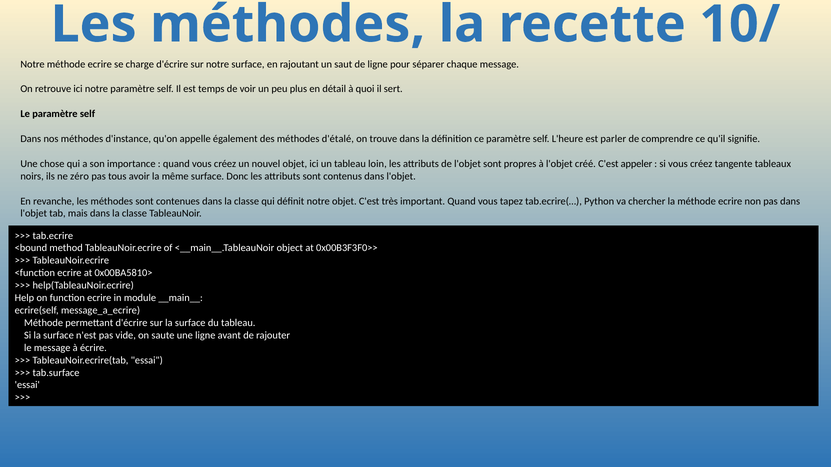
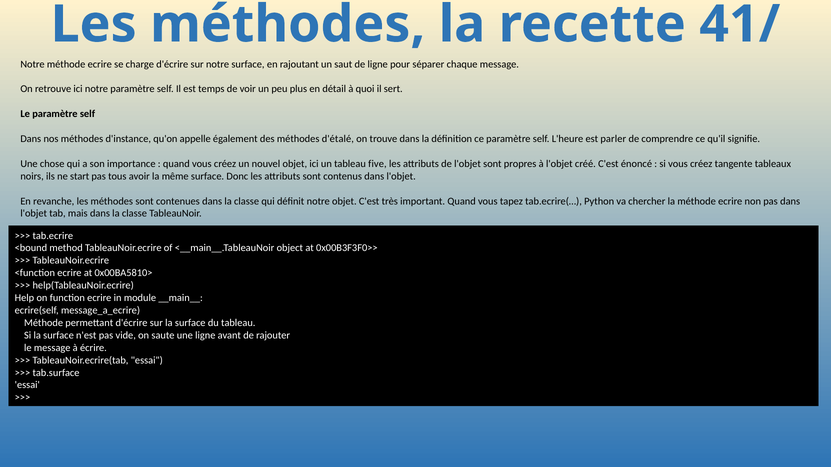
10/: 10/ -> 41/
loin: loin -> five
appeler: appeler -> énoncé
zéro: zéro -> start
